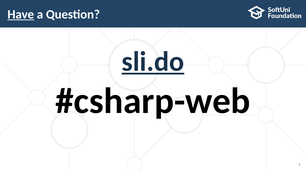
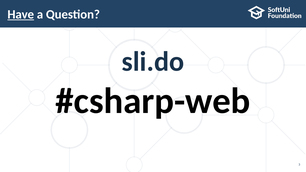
sli.do underline: present -> none
